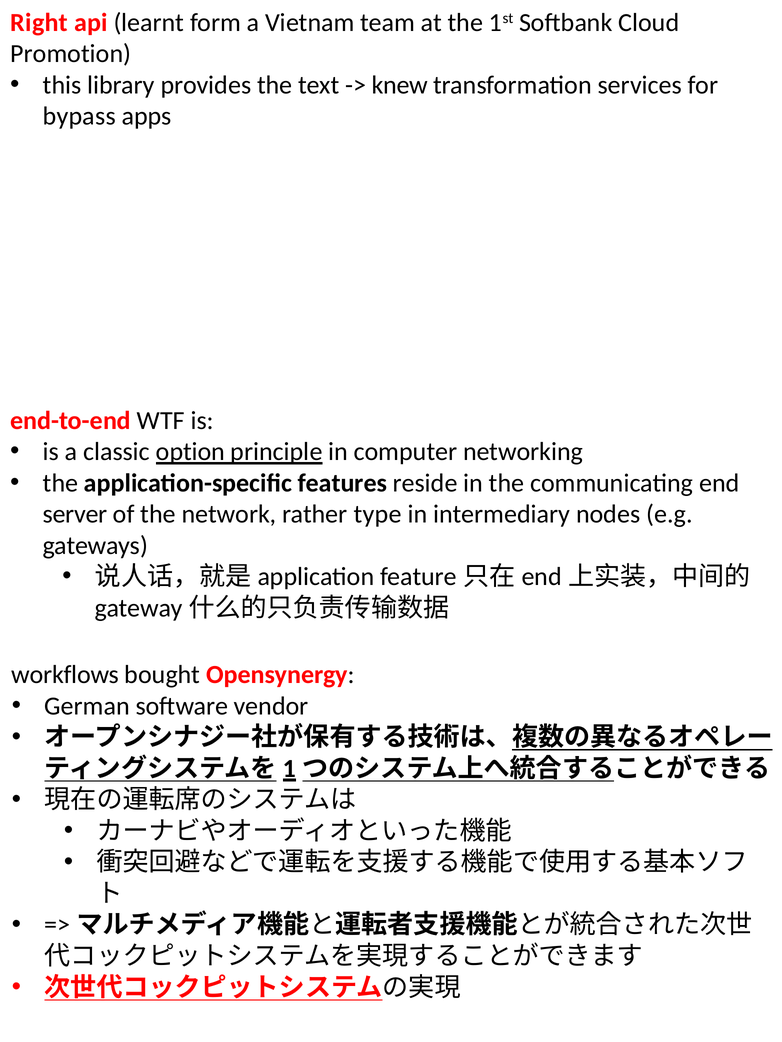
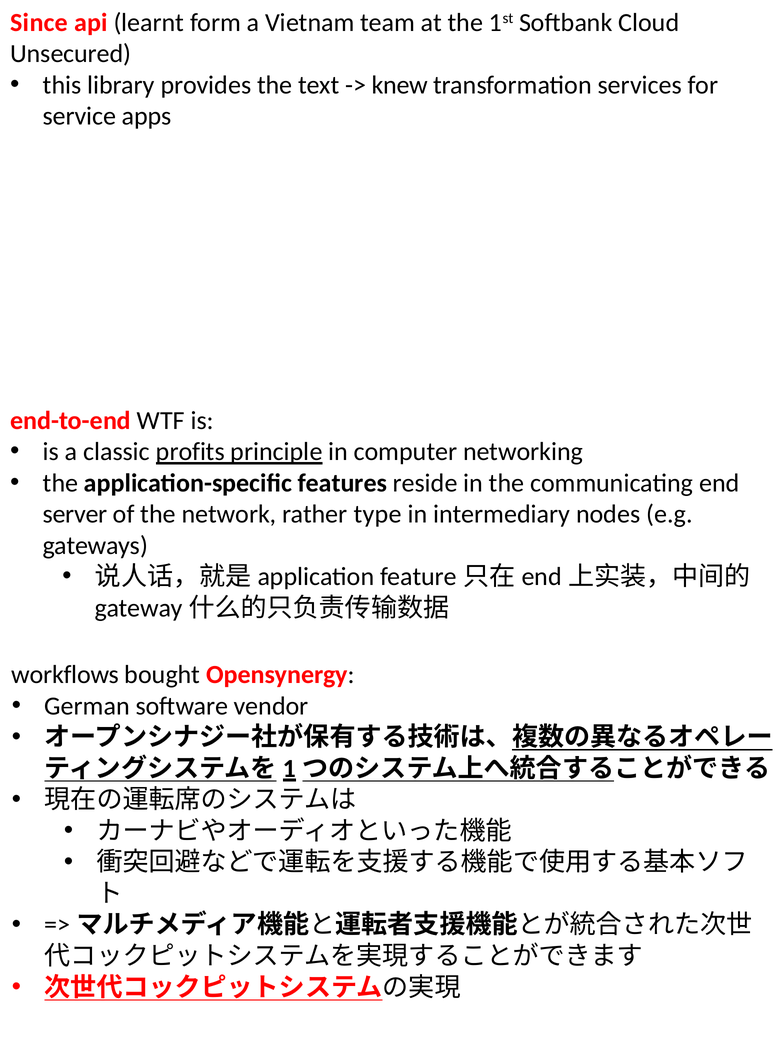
Right: Right -> Since
Promotion: Promotion -> Unsecured
bypass: bypass -> service
option: option -> profits
